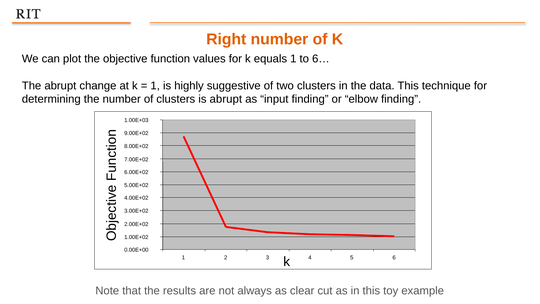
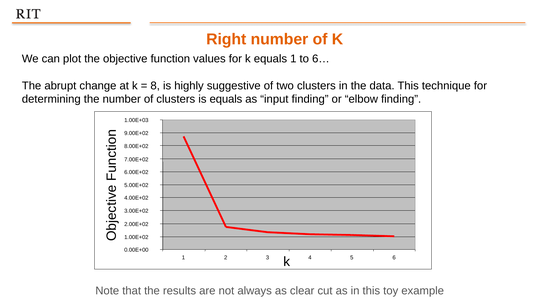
1 at (155, 86): 1 -> 8
is abrupt: abrupt -> equals
